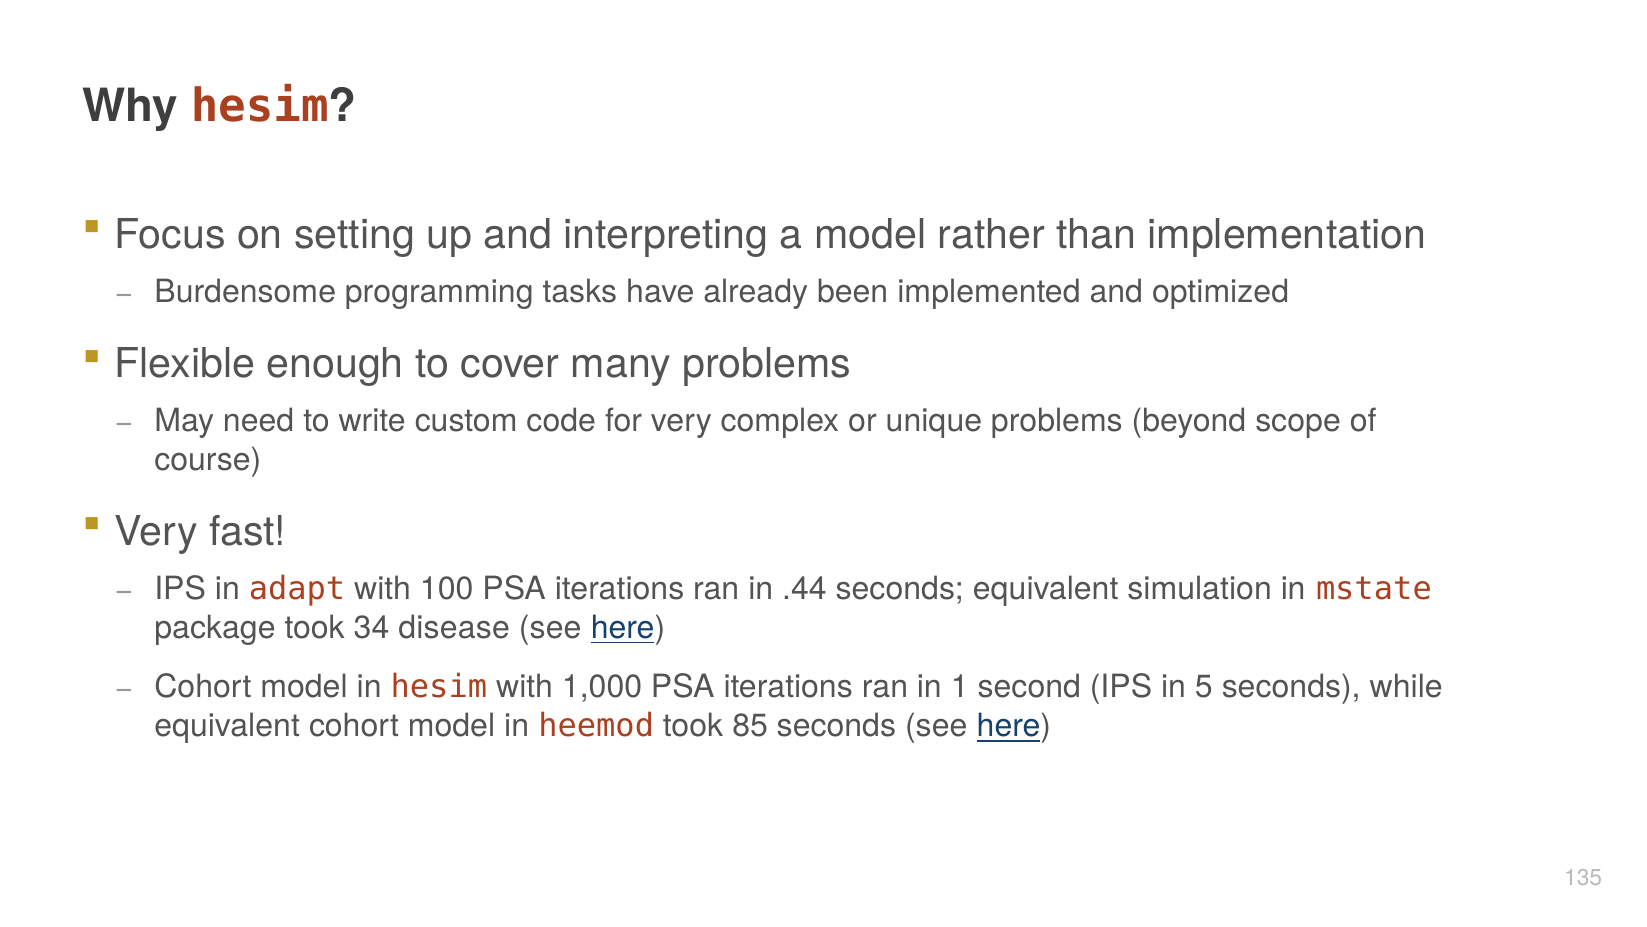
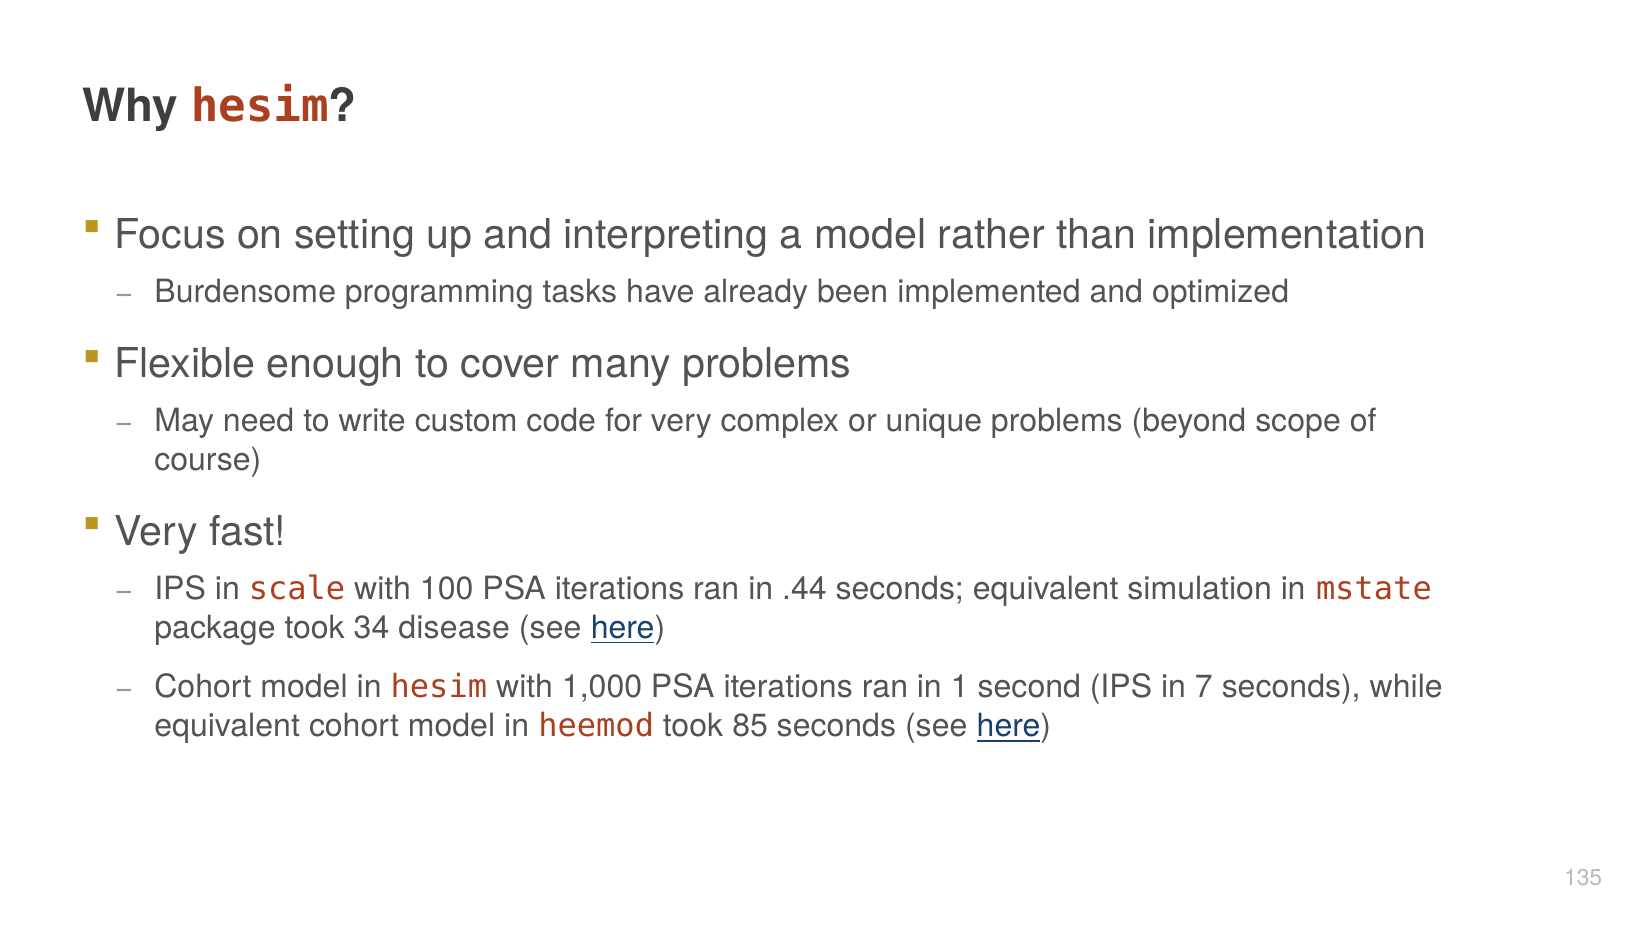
adapt: adapt -> scale
5: 5 -> 7
